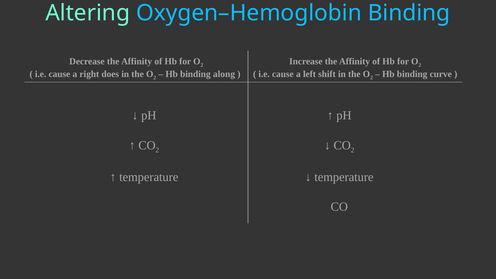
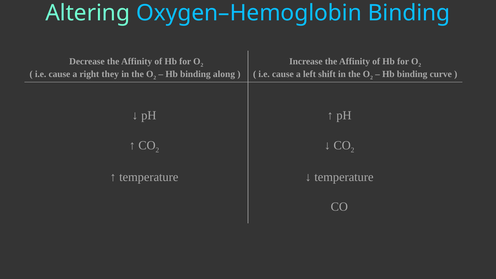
does: does -> they
